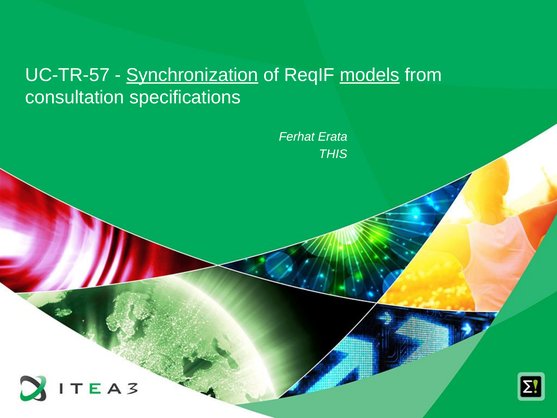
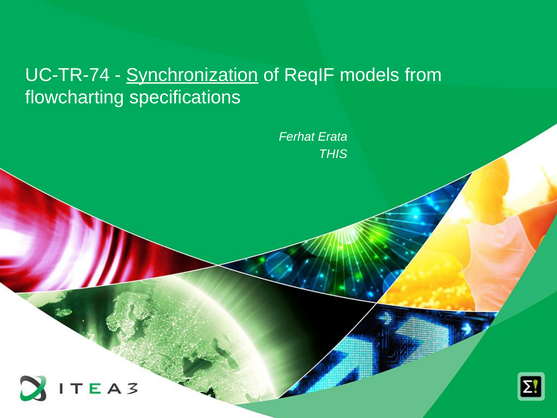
UC-TR-57: UC-TR-57 -> UC-TR-74
models underline: present -> none
consultation: consultation -> flowcharting
